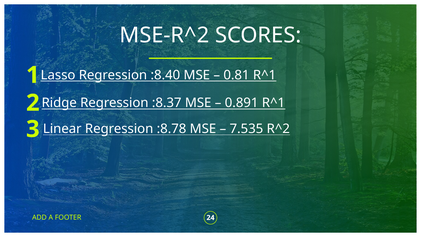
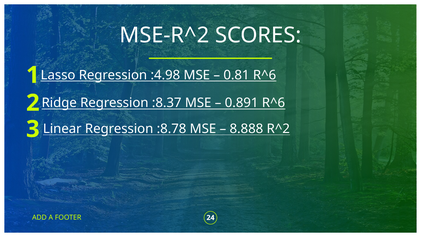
:8.40: :8.40 -> :4.98
0.81 R^1: R^1 -> R^6
0.891 R^1: R^1 -> R^6
7.535: 7.535 -> 8.888
